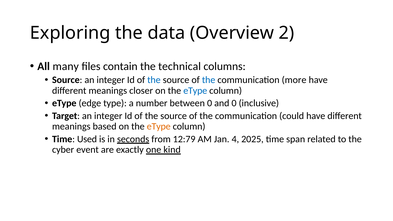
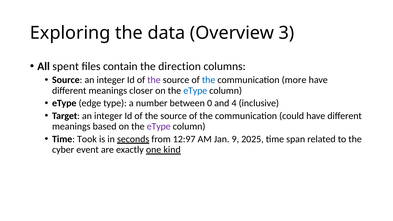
2: 2 -> 3
many: many -> spent
technical: technical -> direction
the at (154, 80) colour: blue -> purple
and 0: 0 -> 4
eType at (159, 126) colour: orange -> purple
Used: Used -> Took
12:79: 12:79 -> 12:97
4: 4 -> 9
